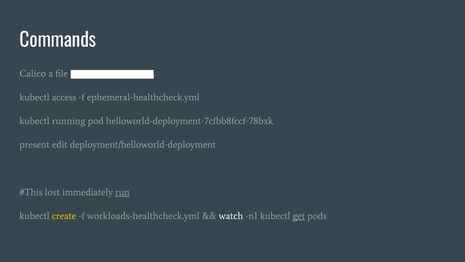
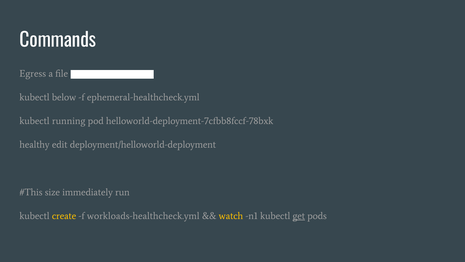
Calico: Calico -> Egress
access: access -> below
present: present -> healthy
lost: lost -> size
run underline: present -> none
watch colour: white -> yellow
